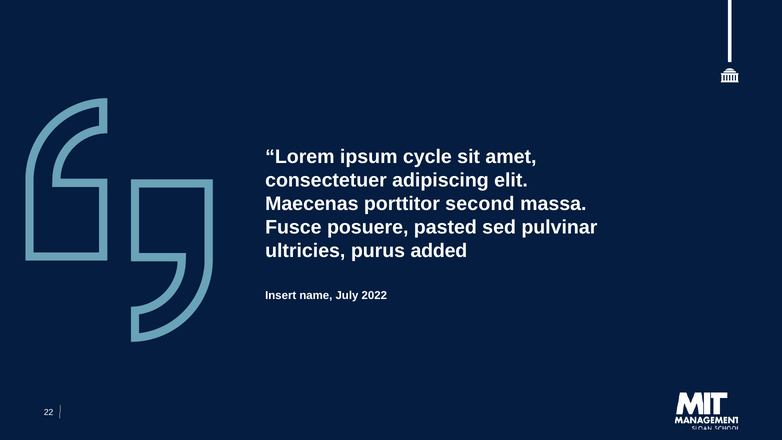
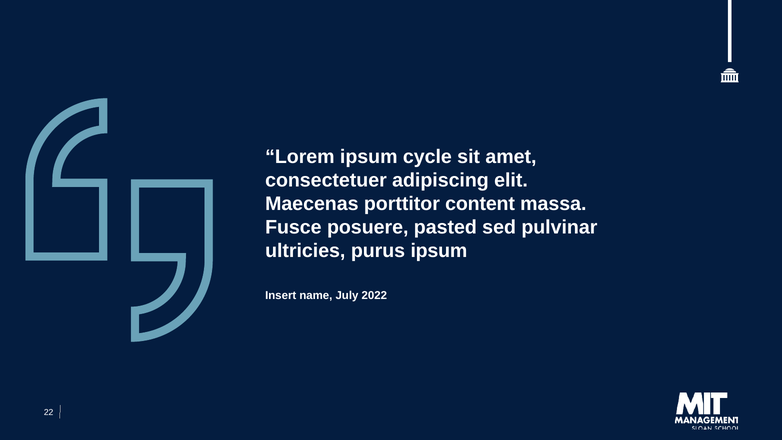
second: second -> content
purus added: added -> ipsum
